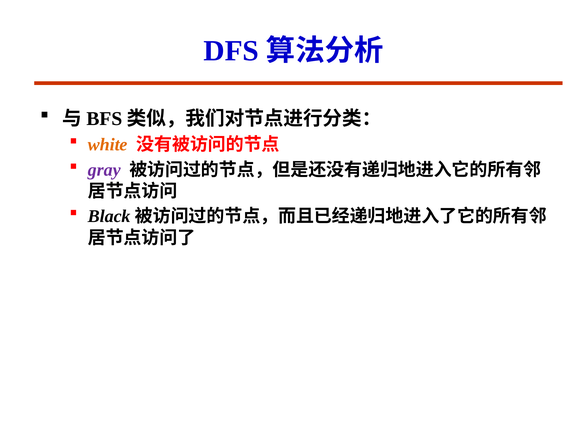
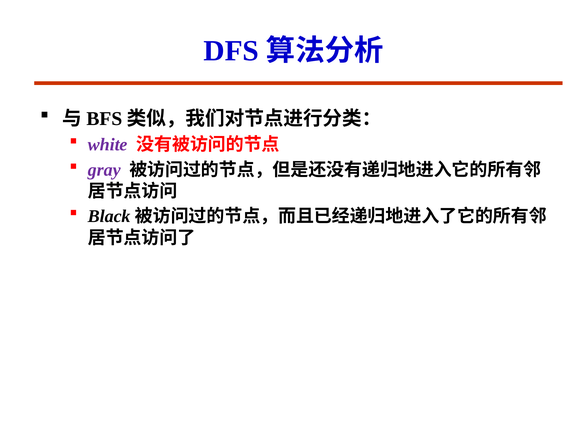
white colour: orange -> purple
